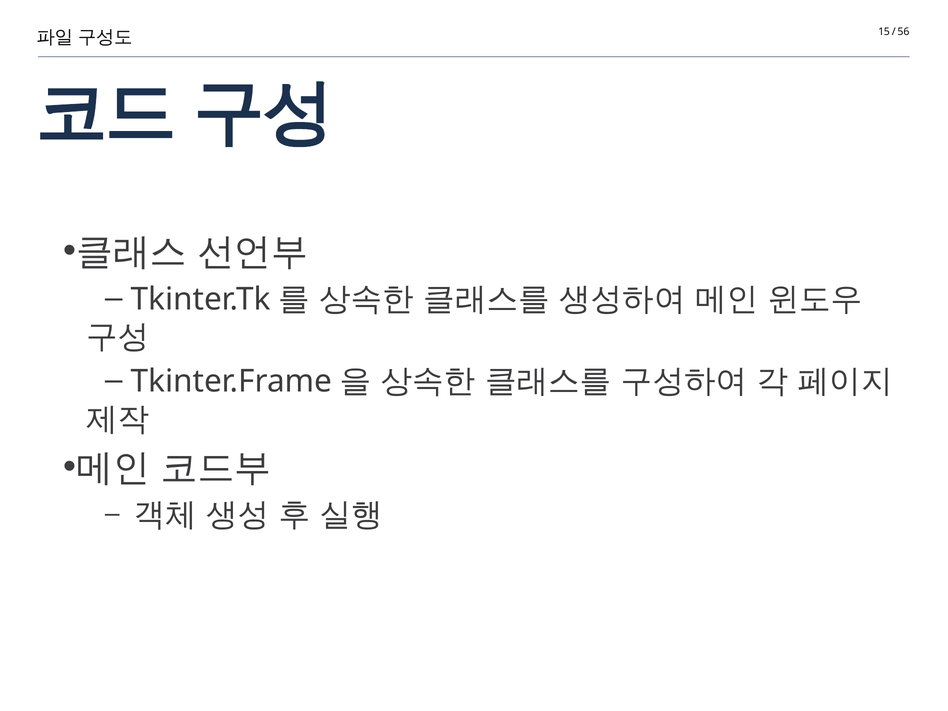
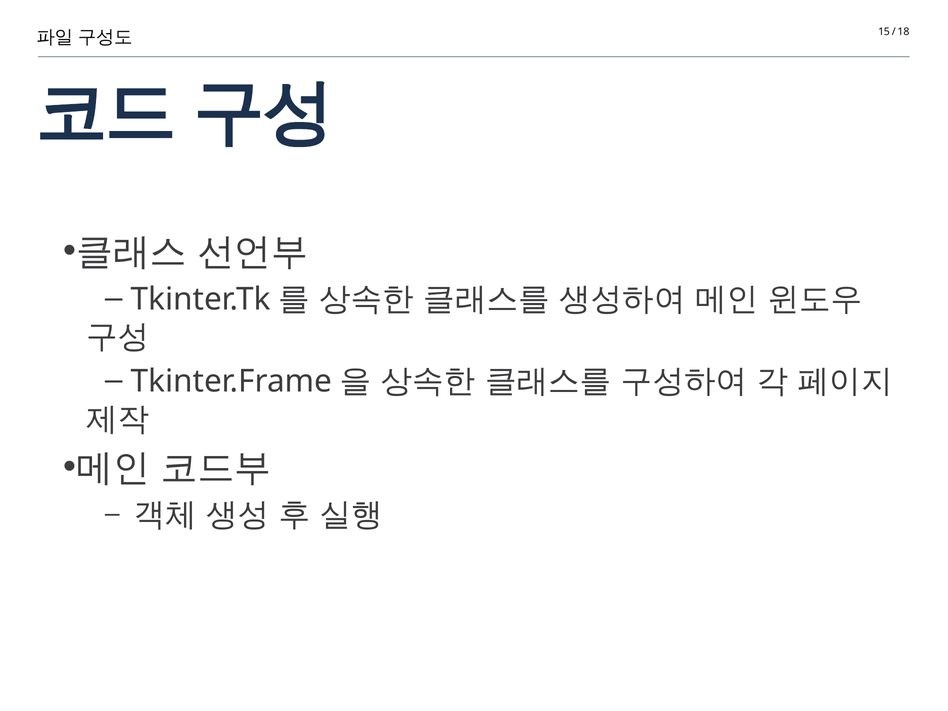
56: 56 -> 18
